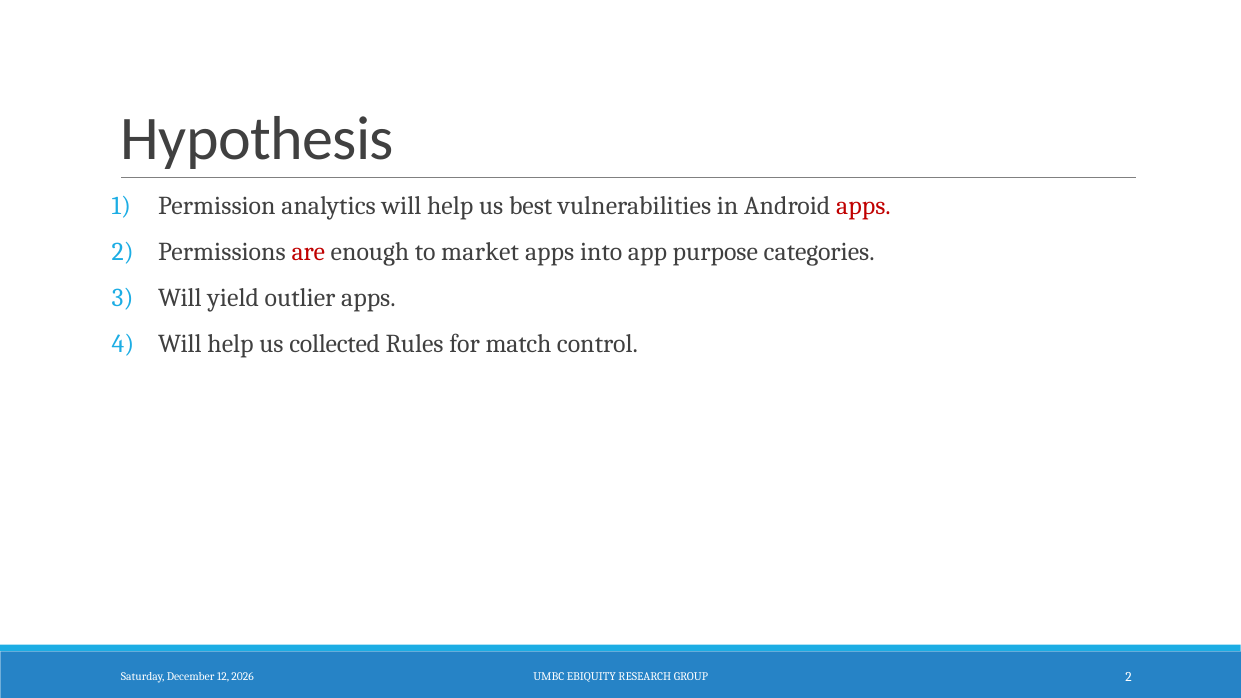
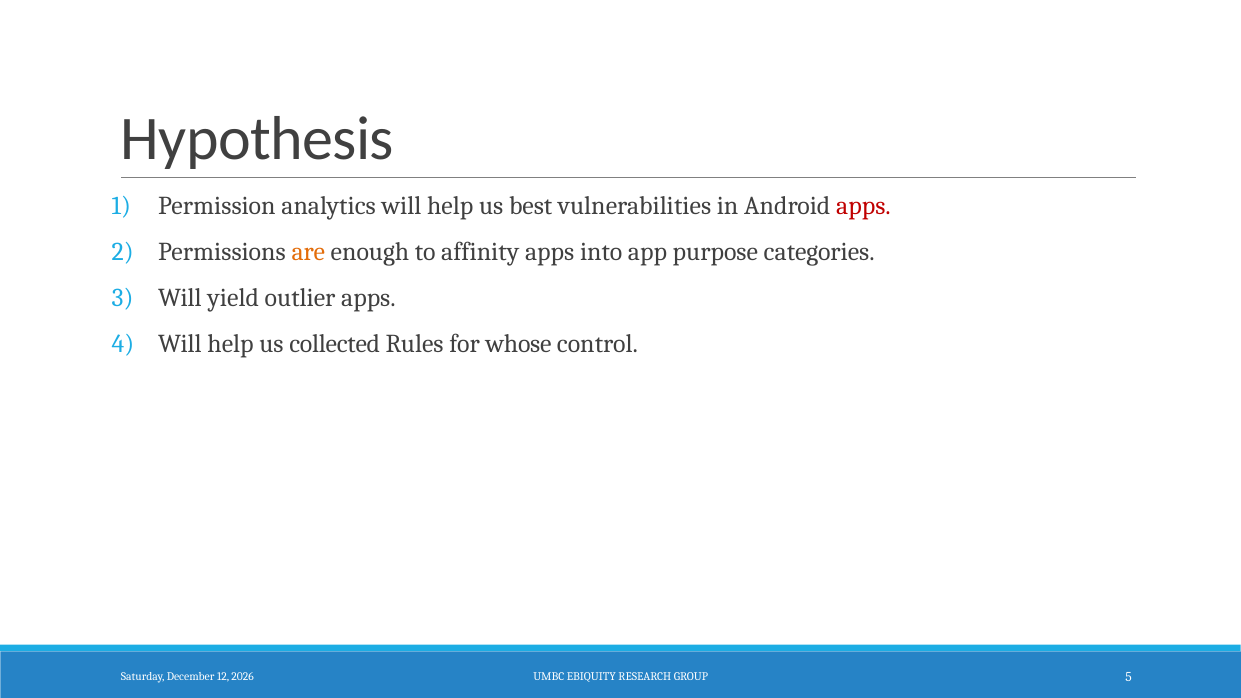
are colour: red -> orange
market: market -> affinity
match: match -> whose
GROUP 2: 2 -> 5
